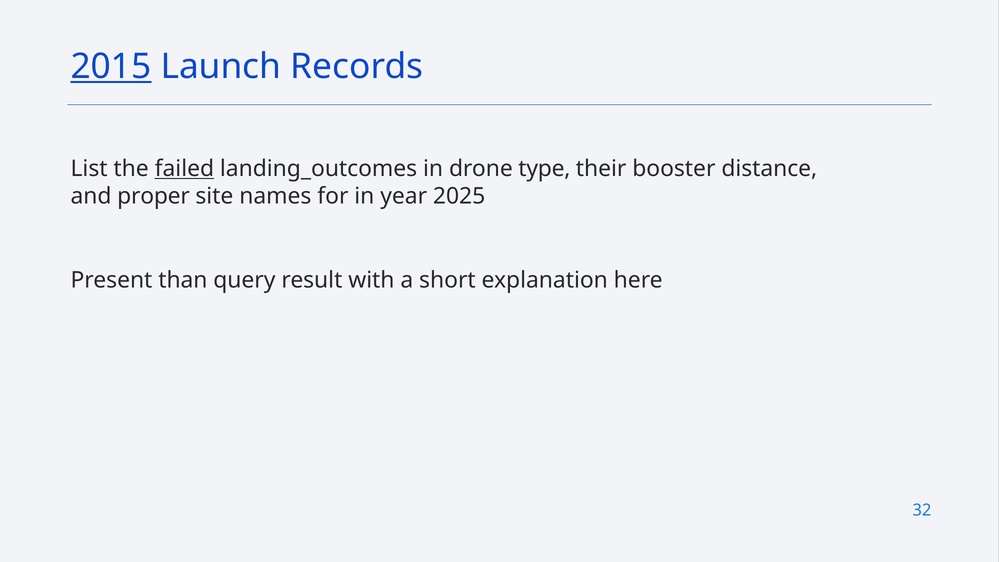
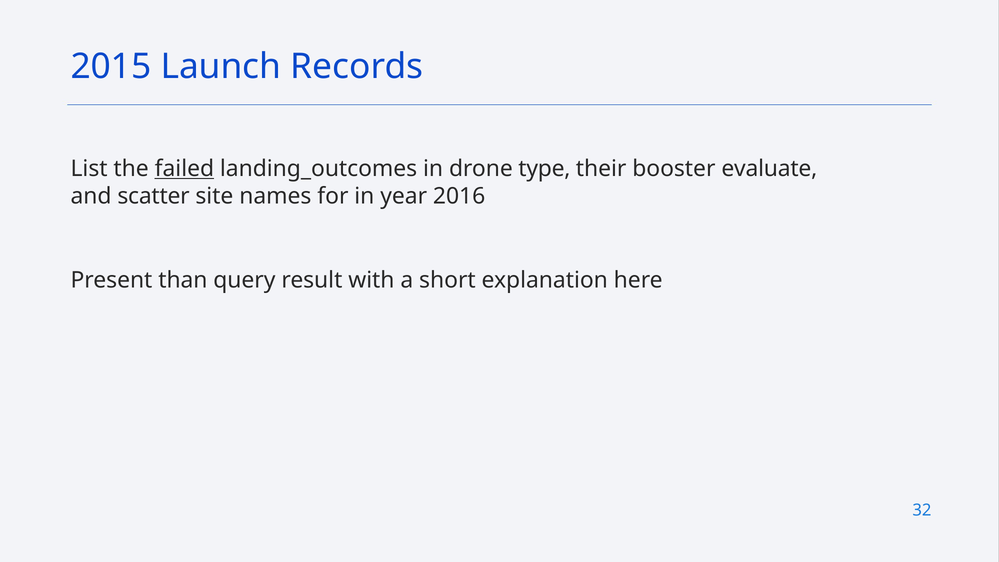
2015 underline: present -> none
distance: distance -> evaluate
proper: proper -> scatter
2025: 2025 -> 2016
